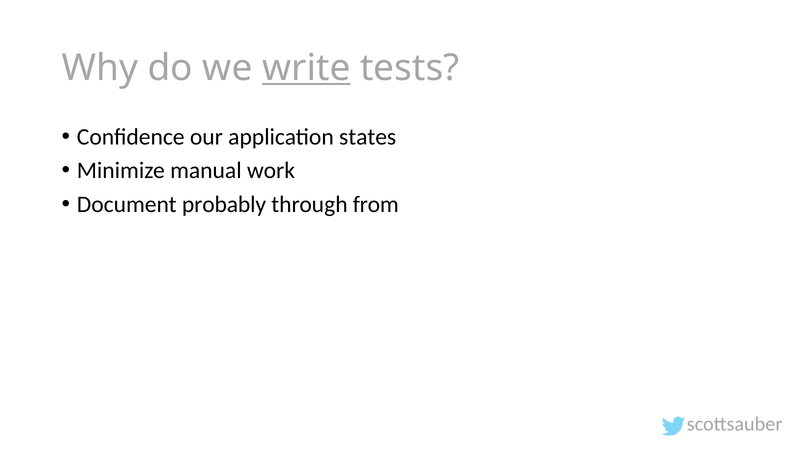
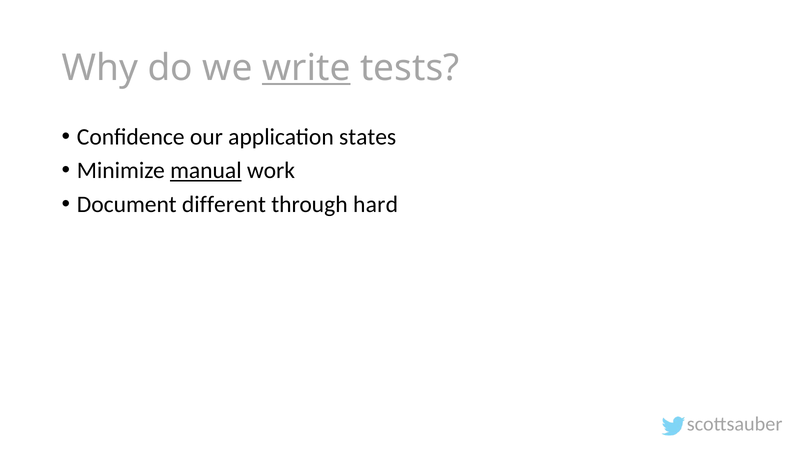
manual underline: none -> present
probably: probably -> different
from: from -> hard
